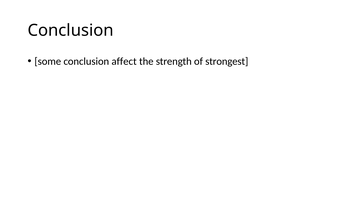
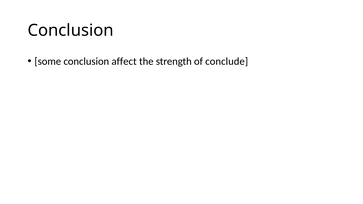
strongest: strongest -> conclude
